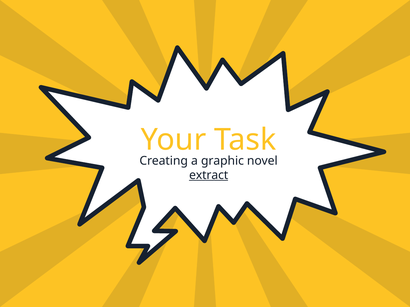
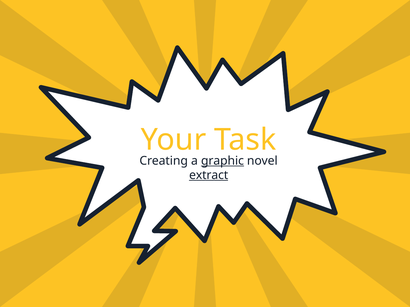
graphic underline: none -> present
